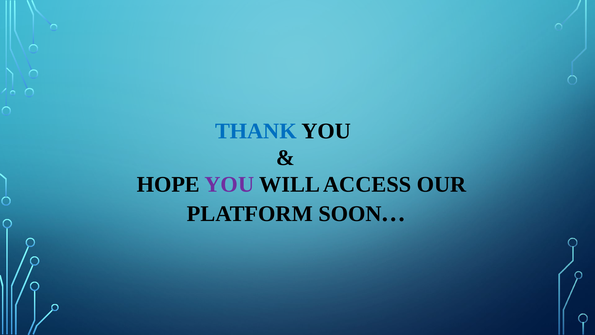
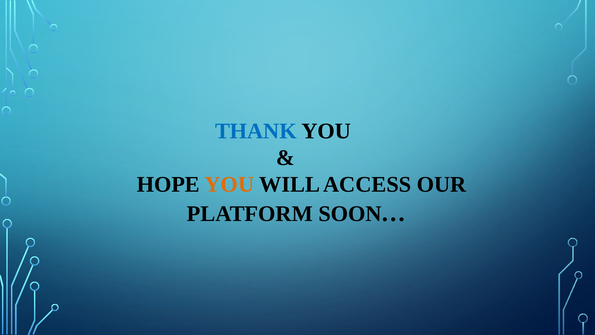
YOU at (229, 184) colour: purple -> orange
